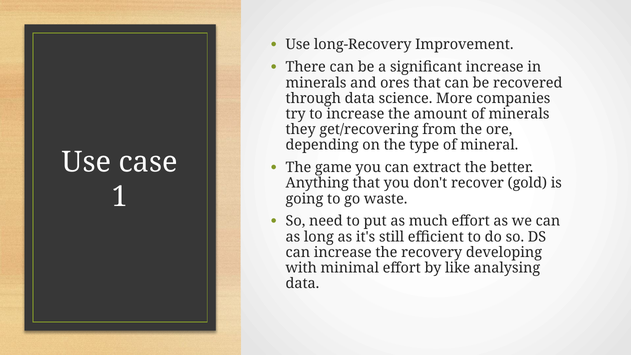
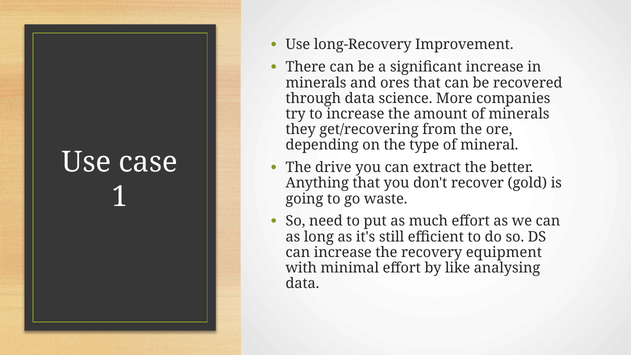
game: game -> drive
developing: developing -> equipment
